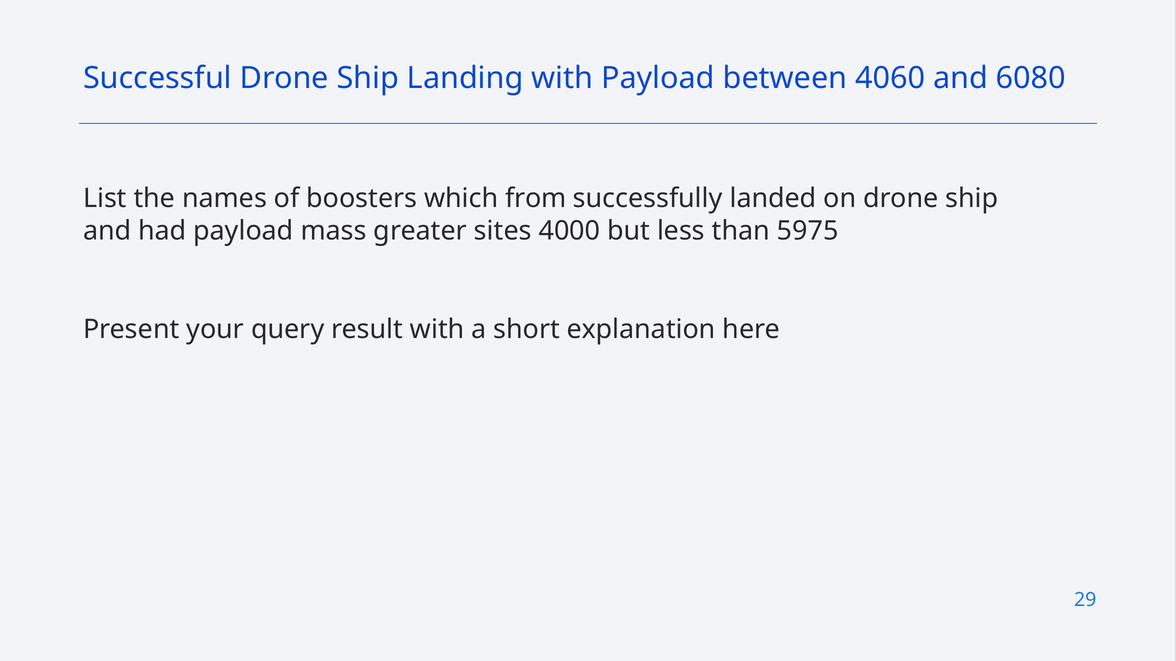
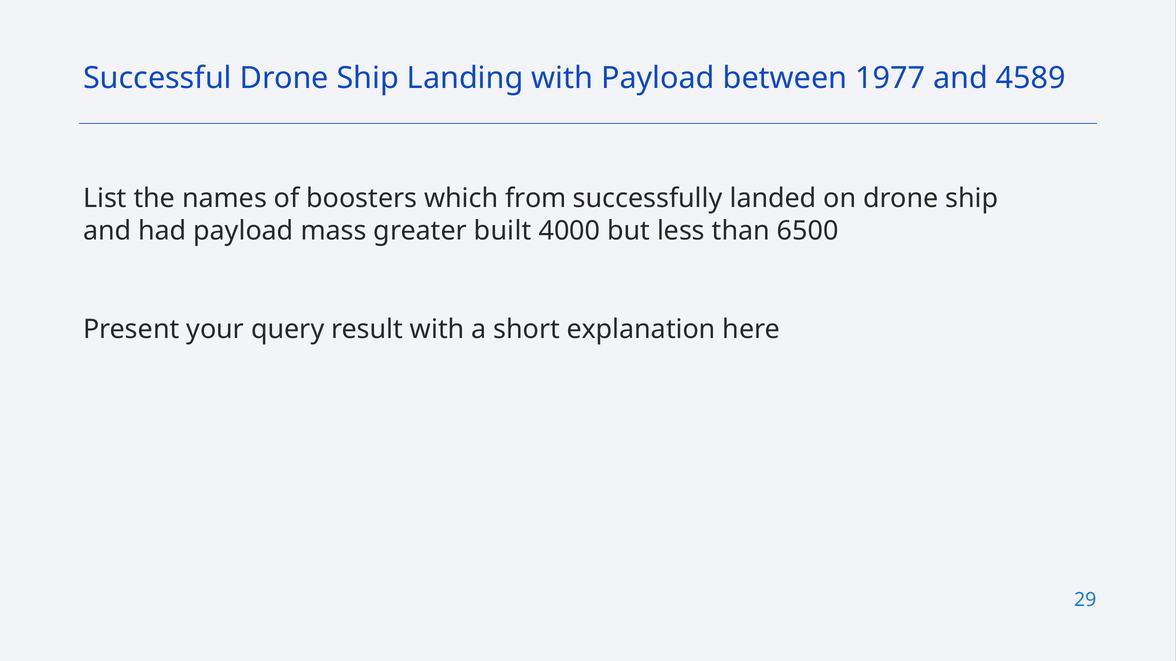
4060: 4060 -> 1977
6080: 6080 -> 4589
sites: sites -> built
5975: 5975 -> 6500
